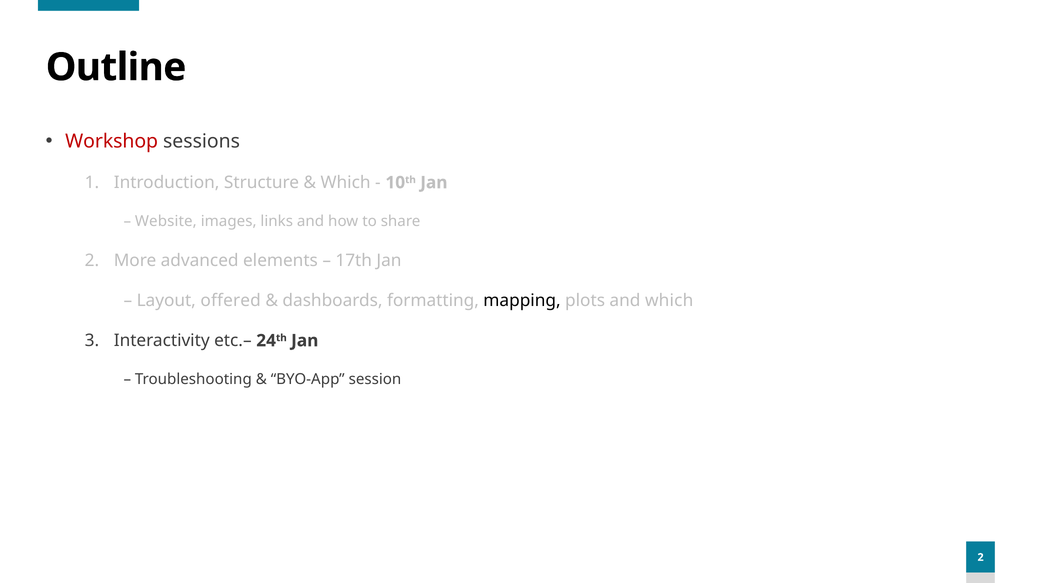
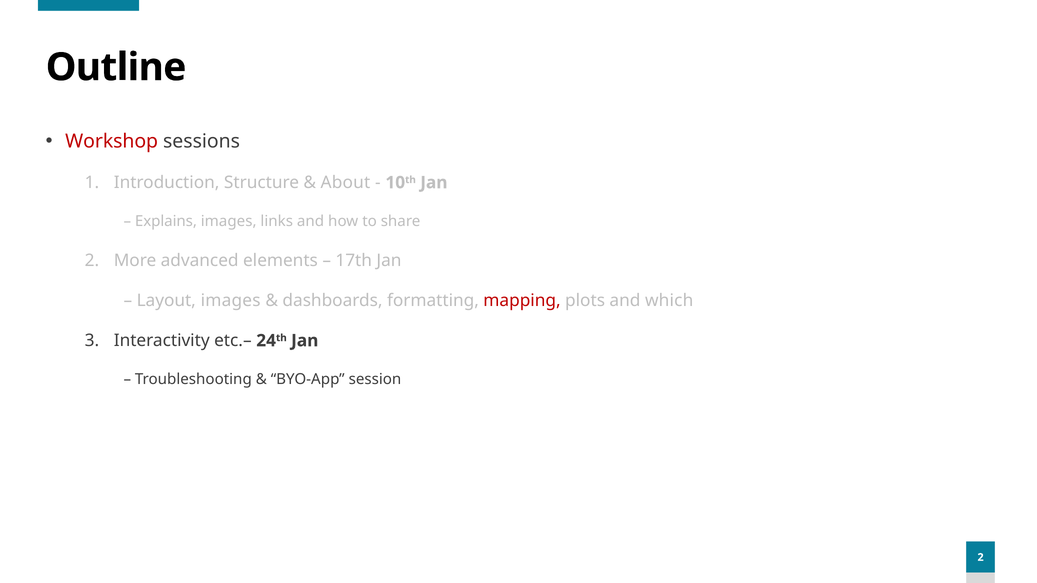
Which at (346, 183): Which -> About
Website: Website -> Explains
Layout offered: offered -> images
mapping colour: black -> red
